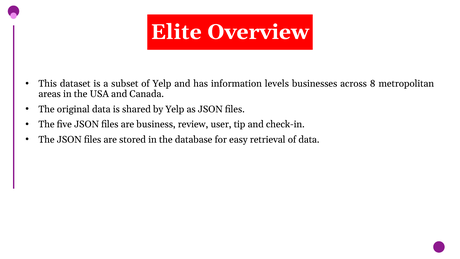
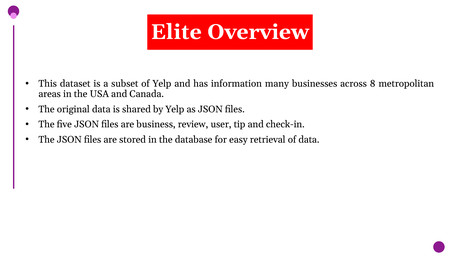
levels: levels -> many
